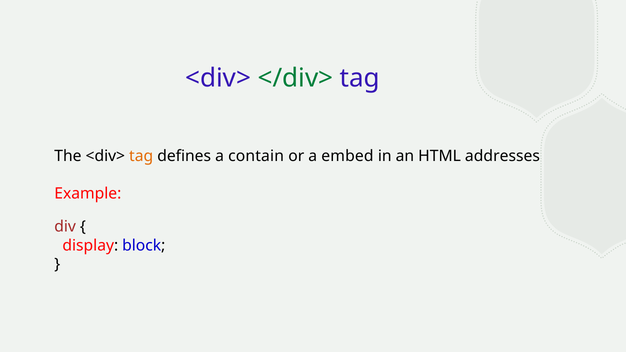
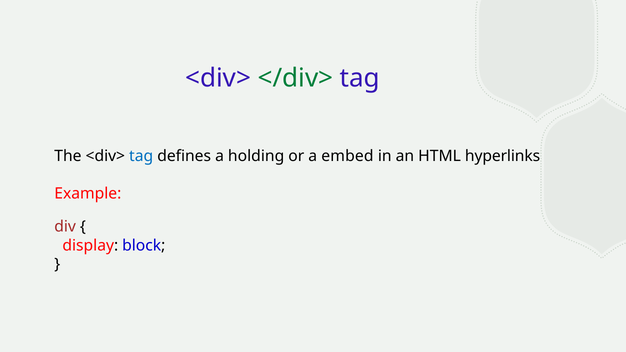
tag at (141, 156) colour: orange -> blue
contain: contain -> holding
addresses: addresses -> hyperlinks
